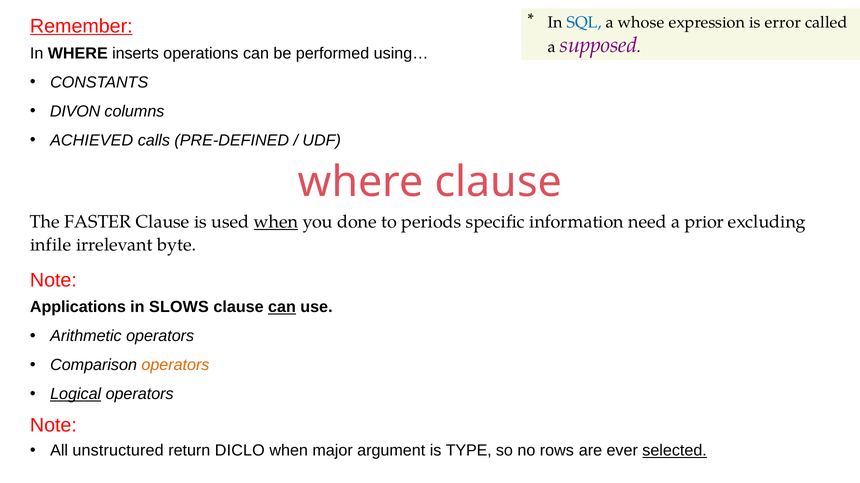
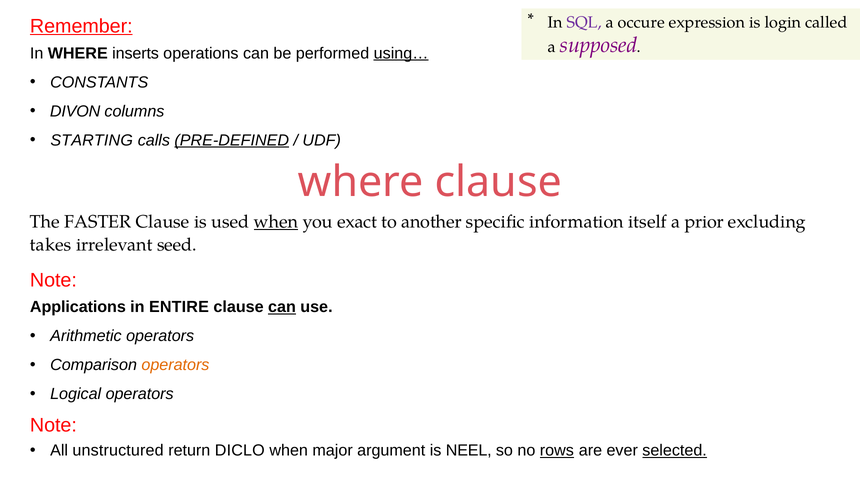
SQL colour: blue -> purple
whose: whose -> occure
error: error -> login
using… underline: none -> present
ACHIEVED: ACHIEVED -> STARTING
PRE-DEFINED underline: none -> present
done: done -> exact
periods: periods -> another
need: need -> itself
infile: infile -> takes
byte: byte -> seed
SLOWS: SLOWS -> ENTIRE
Logical underline: present -> none
TYPE: TYPE -> NEEL
rows underline: none -> present
